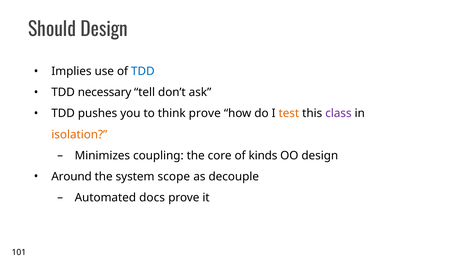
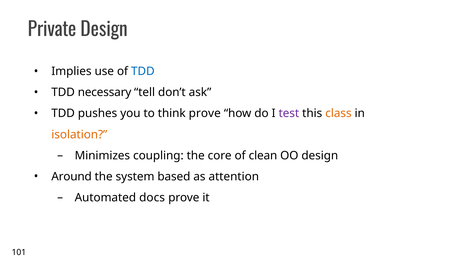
Should: Should -> Private
test colour: orange -> purple
class colour: purple -> orange
kinds: kinds -> clean
scope: scope -> based
decouple: decouple -> attention
